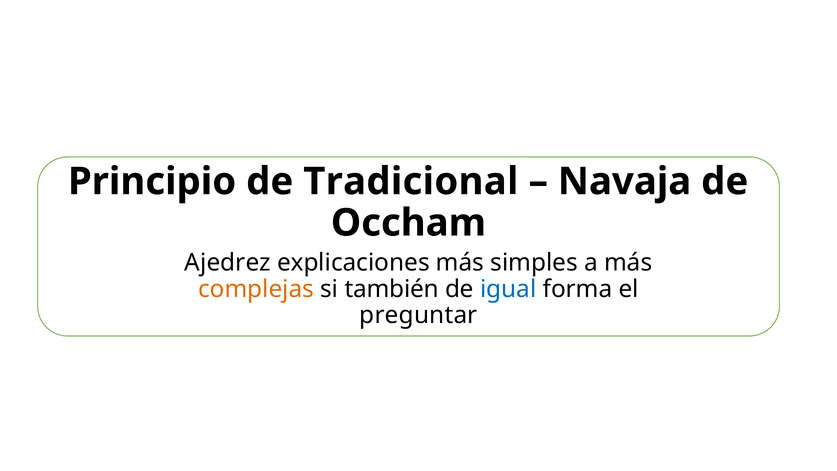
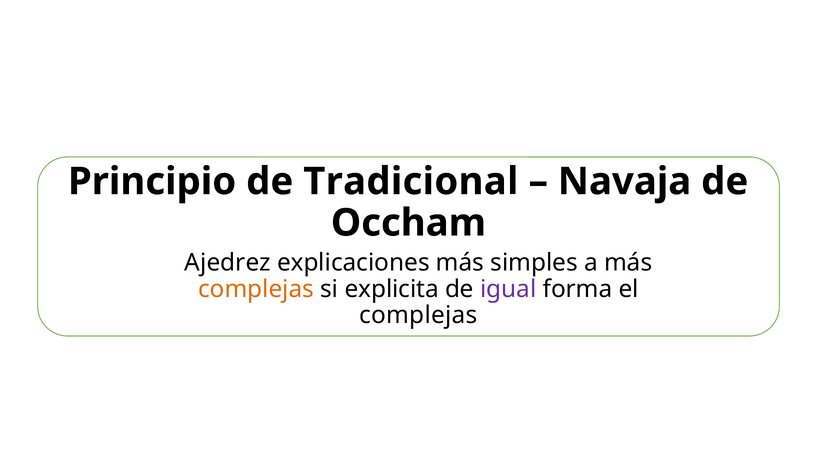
también: también -> explicita
igual colour: blue -> purple
preguntar at (418, 315): preguntar -> complejas
